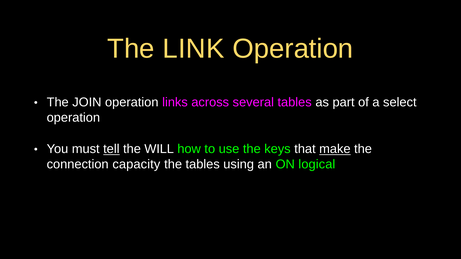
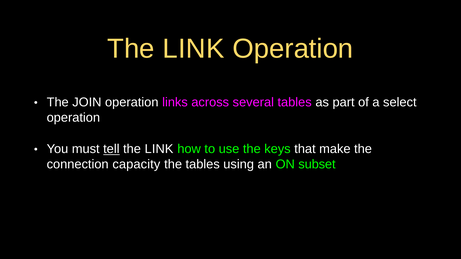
WILL at (159, 149): WILL -> LINK
make underline: present -> none
logical: logical -> subset
